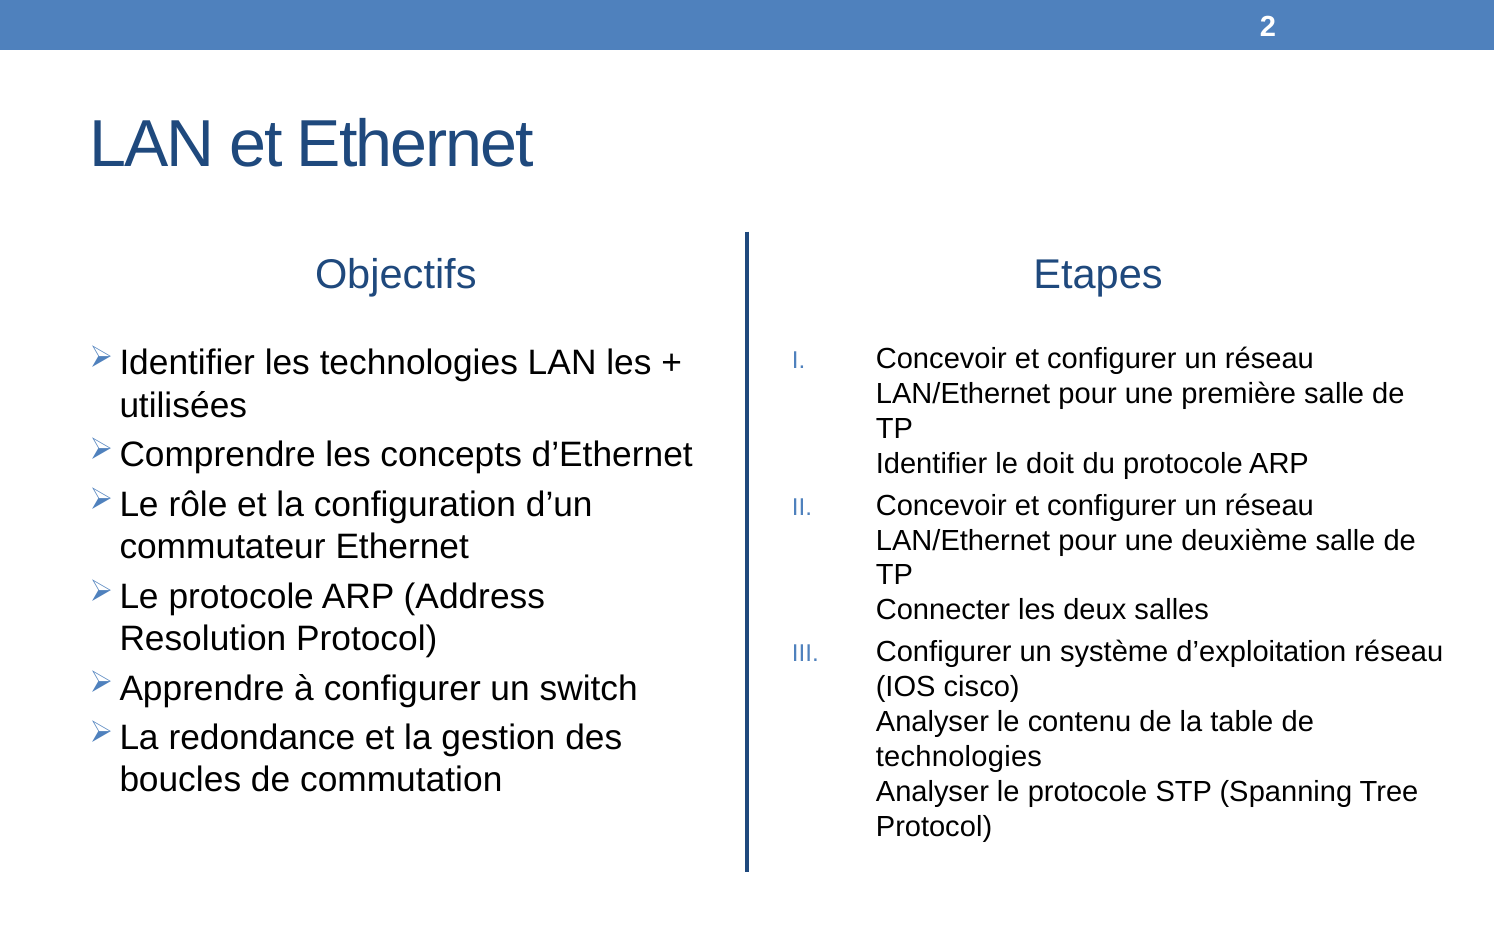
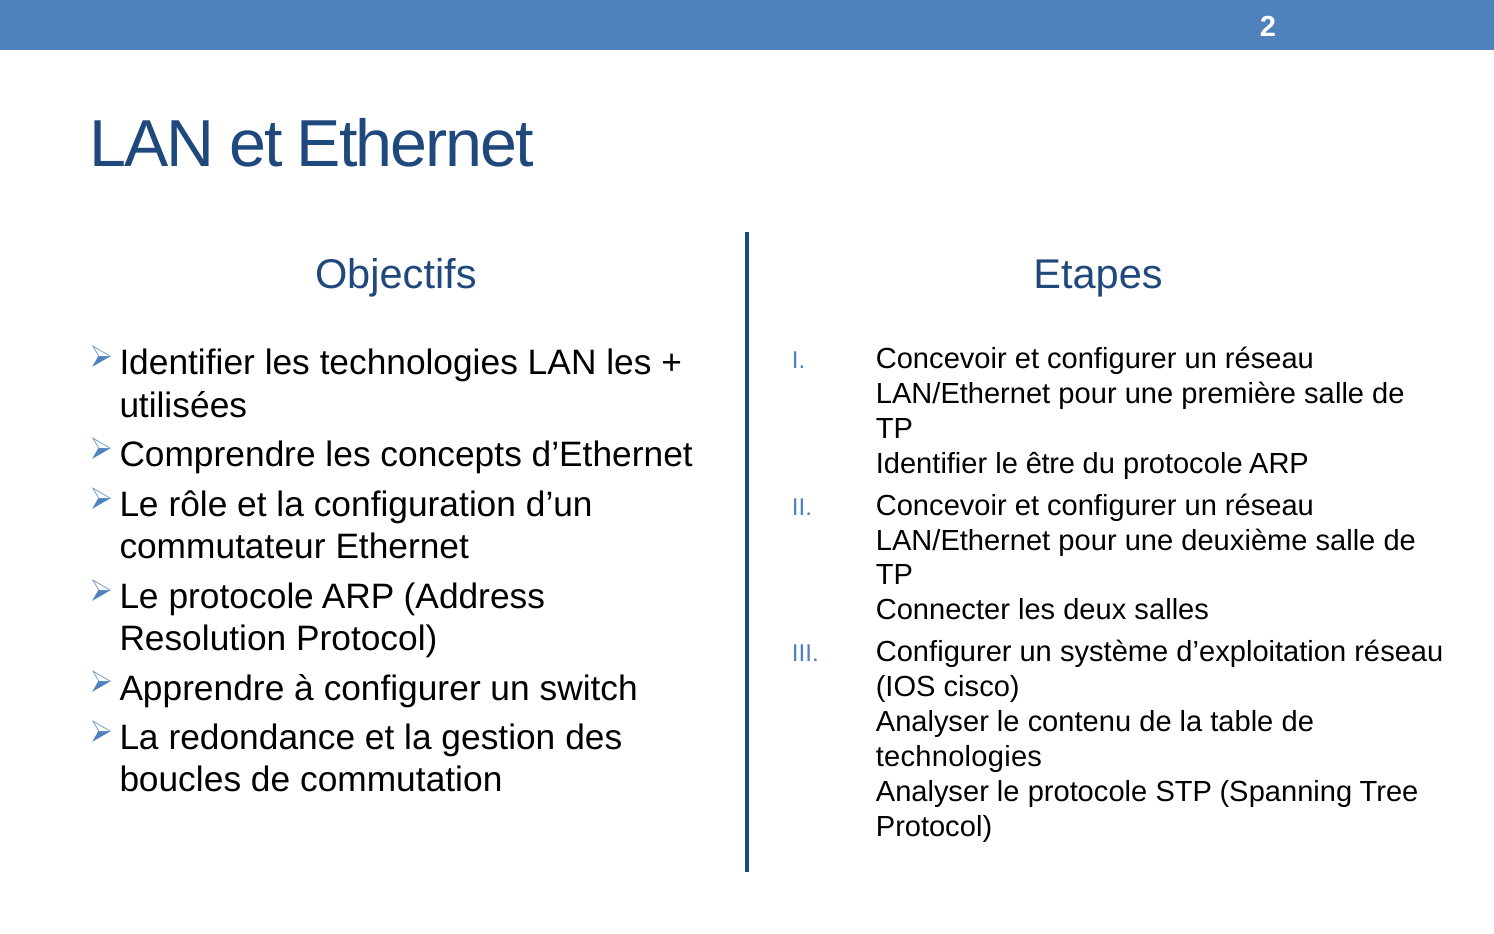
doit: doit -> être
